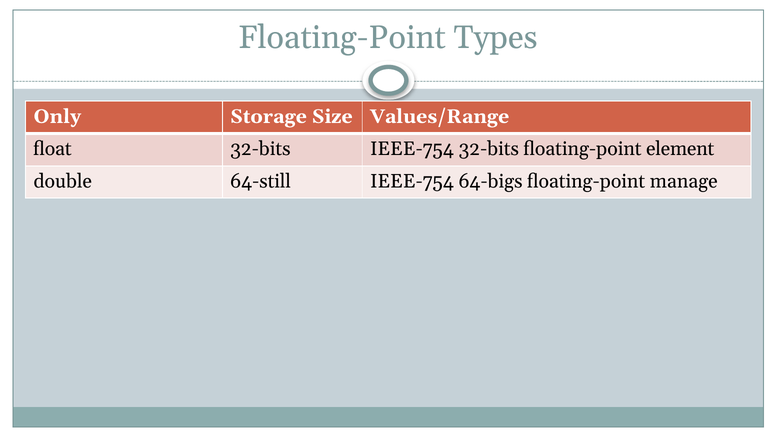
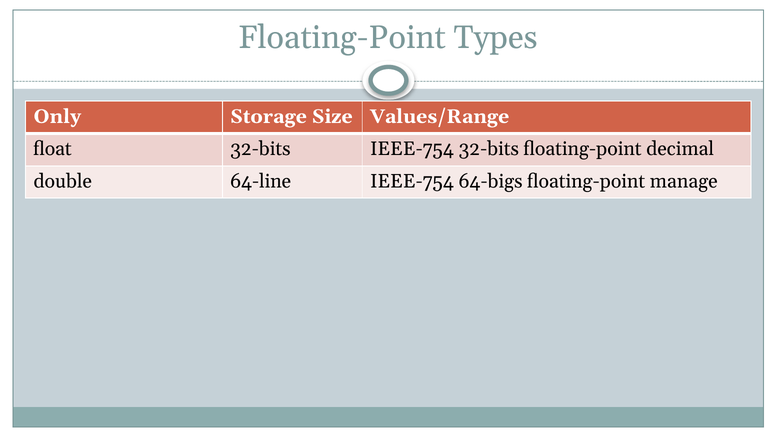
element: element -> decimal
64-still: 64-still -> 64-line
